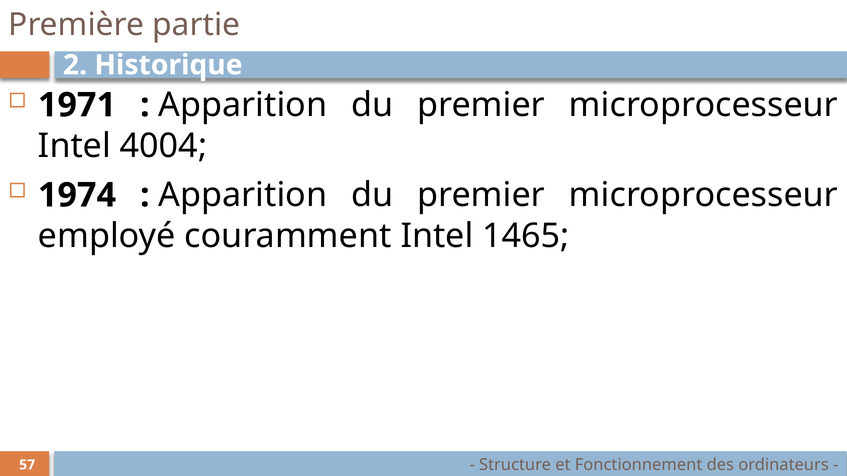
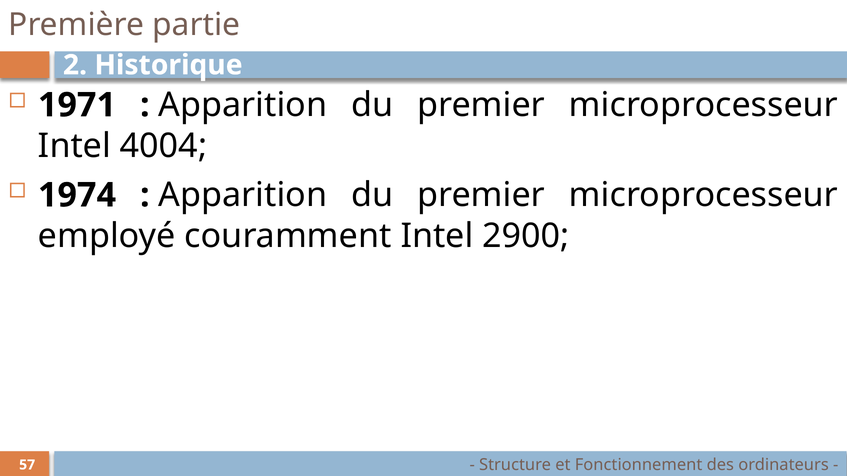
1465: 1465 -> 2900
